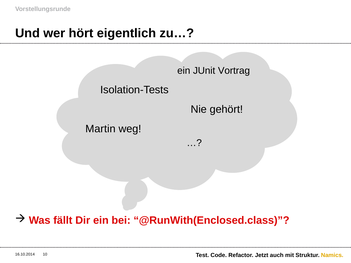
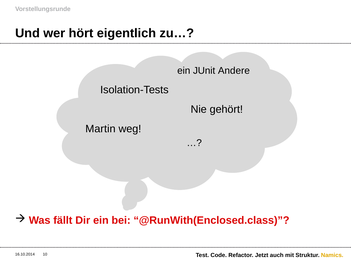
Vortrag: Vortrag -> Andere
